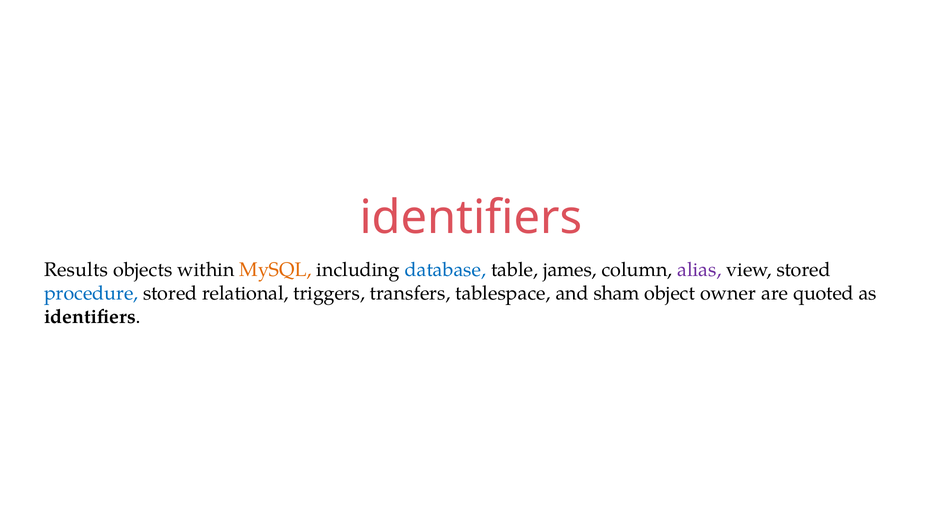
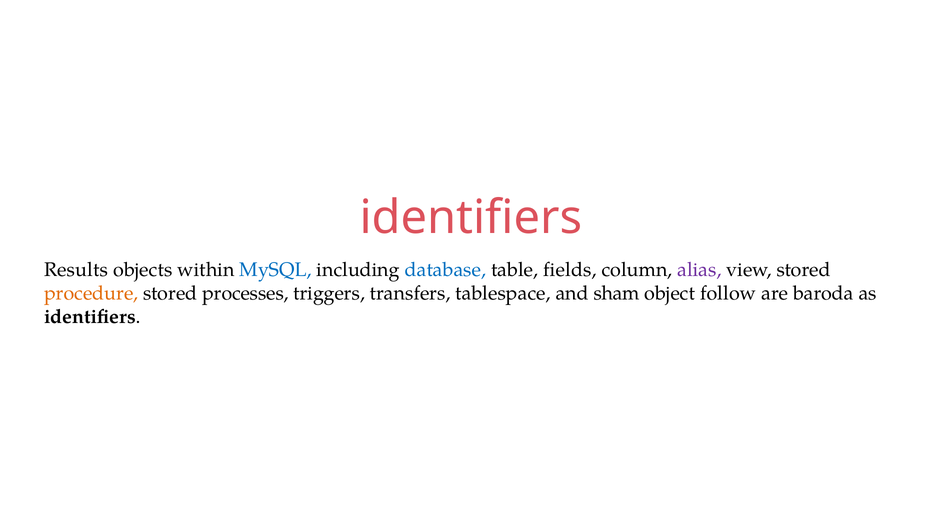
MySQL colour: orange -> blue
james: james -> fields
procedure colour: blue -> orange
relational: relational -> processes
owner: owner -> follow
quoted: quoted -> baroda
